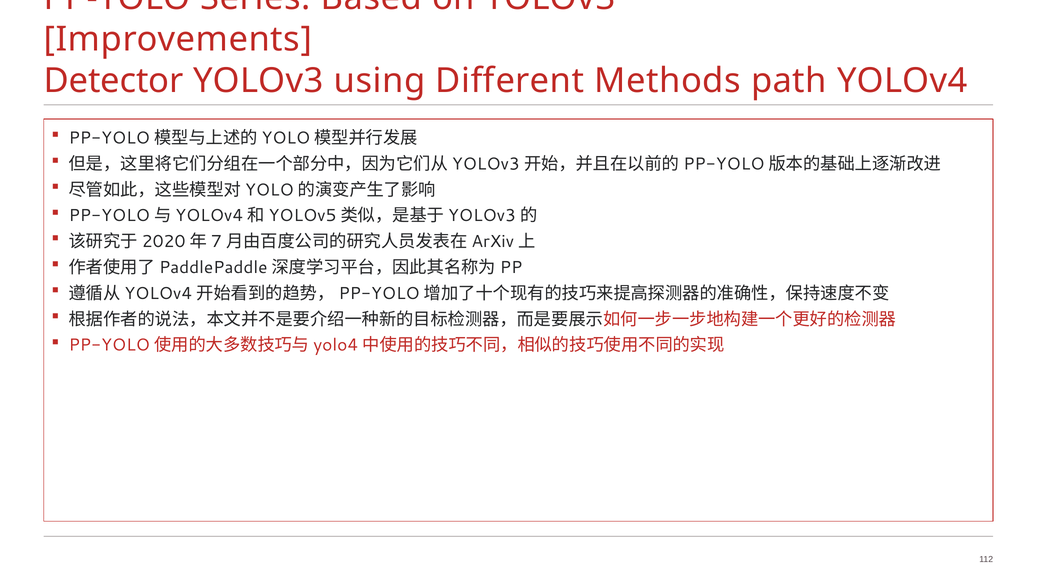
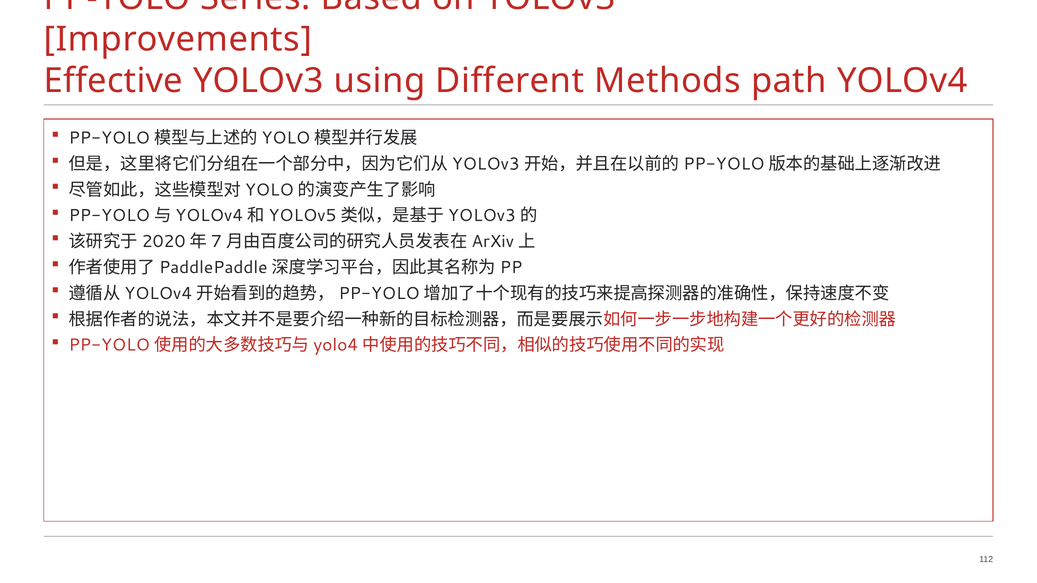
Detector: Detector -> Effective
